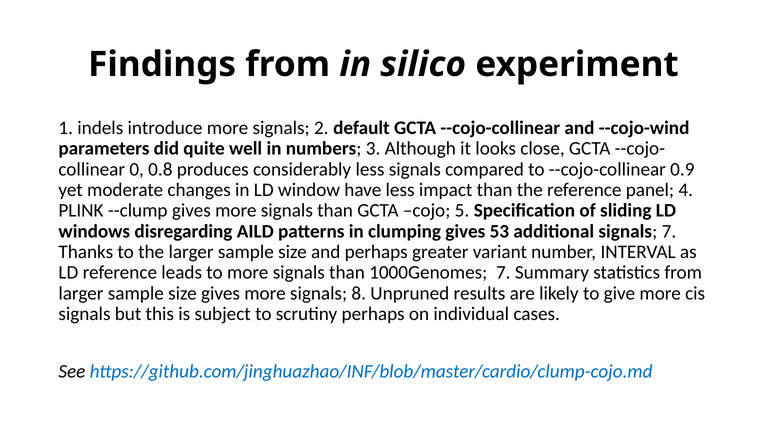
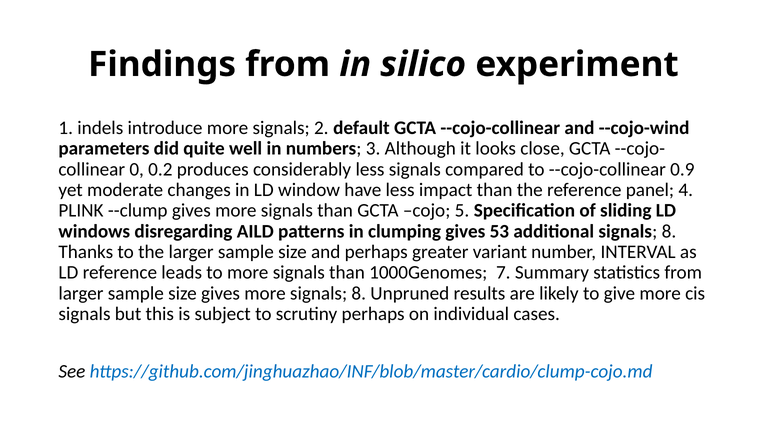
0.8: 0.8 -> 0.2
additional signals 7: 7 -> 8
